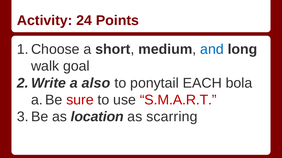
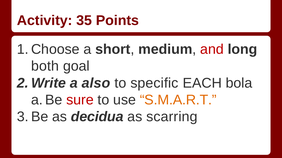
24: 24 -> 35
and colour: blue -> red
walk: walk -> both
ponytail: ponytail -> specific
S.M.A.R.T colour: red -> orange
location: location -> decidua
